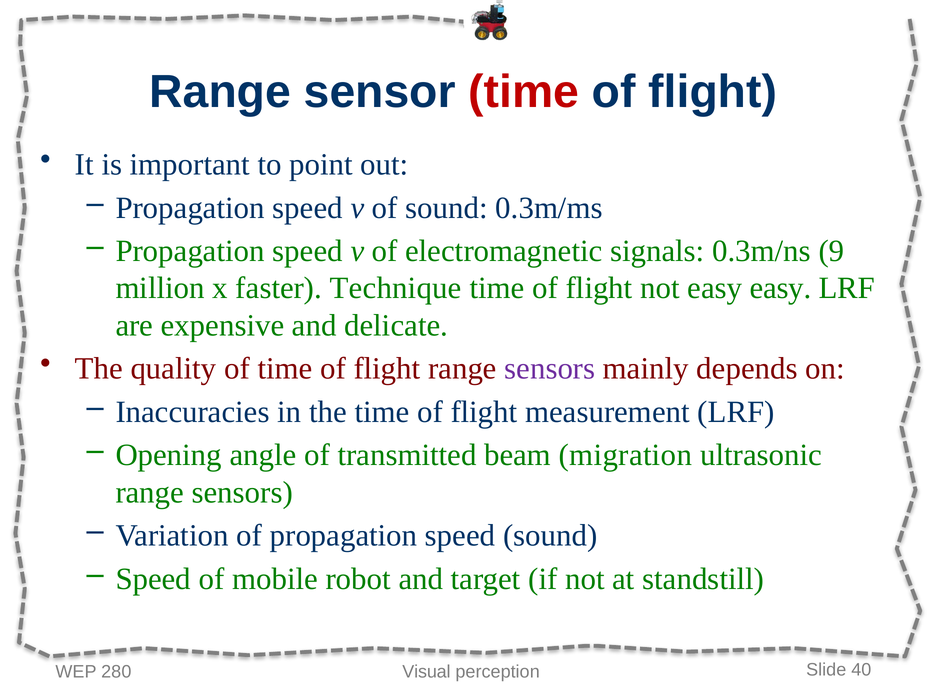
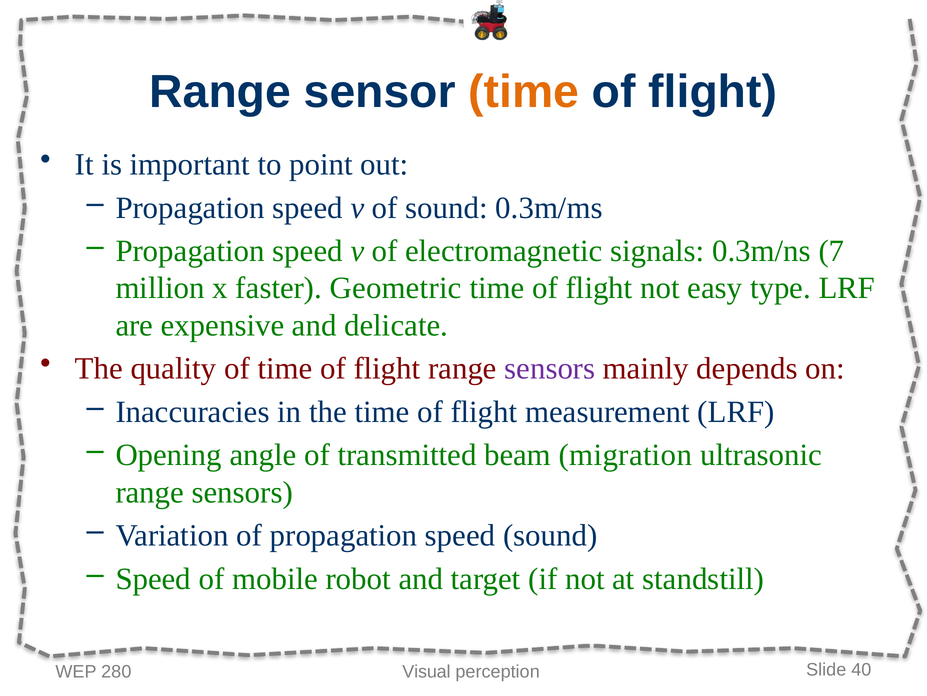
time at (524, 92) colour: red -> orange
9: 9 -> 7
Technique: Technique -> Geometric
easy easy: easy -> type
